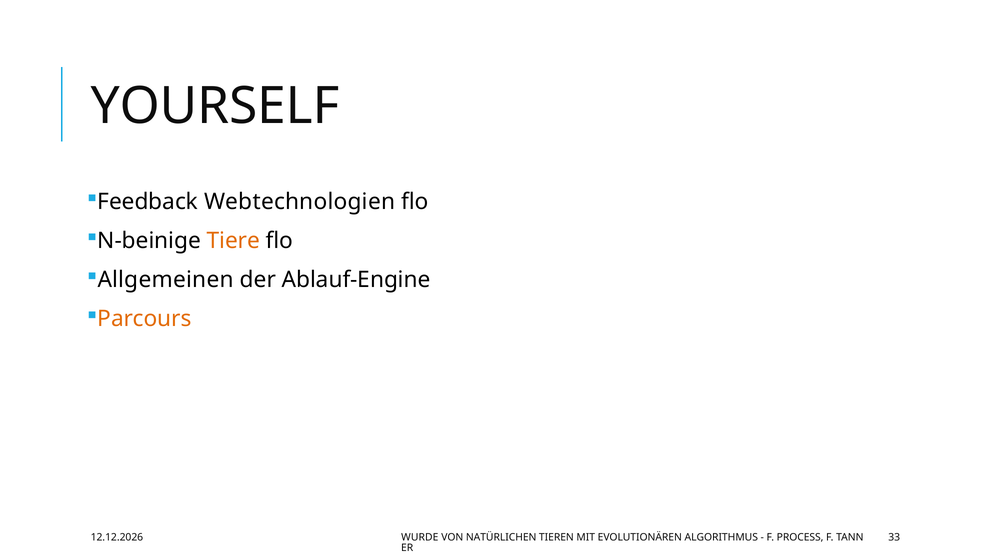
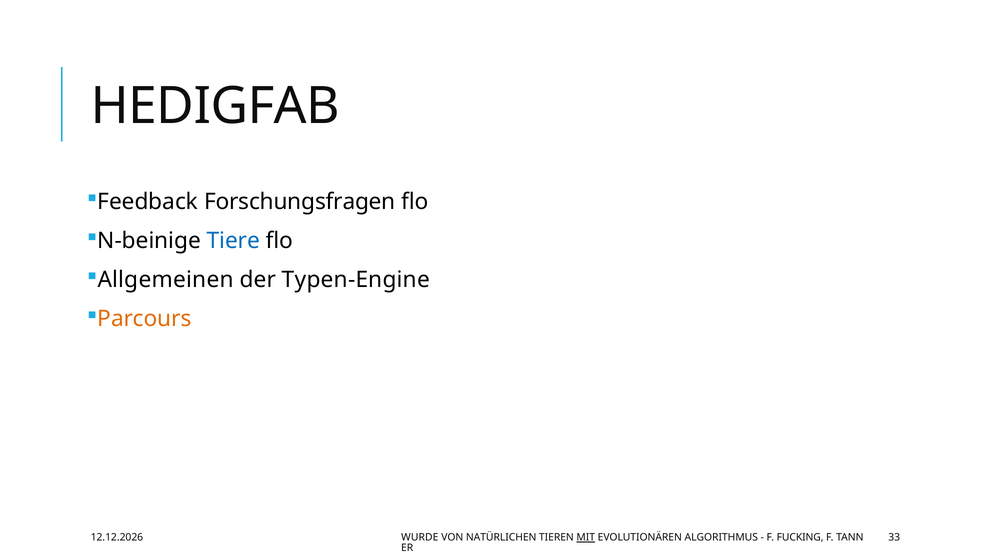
YOURSELF: YOURSELF -> HEDIGFAB
Webtechnologien: Webtechnologien -> Forschungsfragen
Tiere colour: orange -> blue
Ablauf-Engine: Ablauf-Engine -> Typen-Engine
MIT underline: none -> present
PROCESS: PROCESS -> FUCKING
